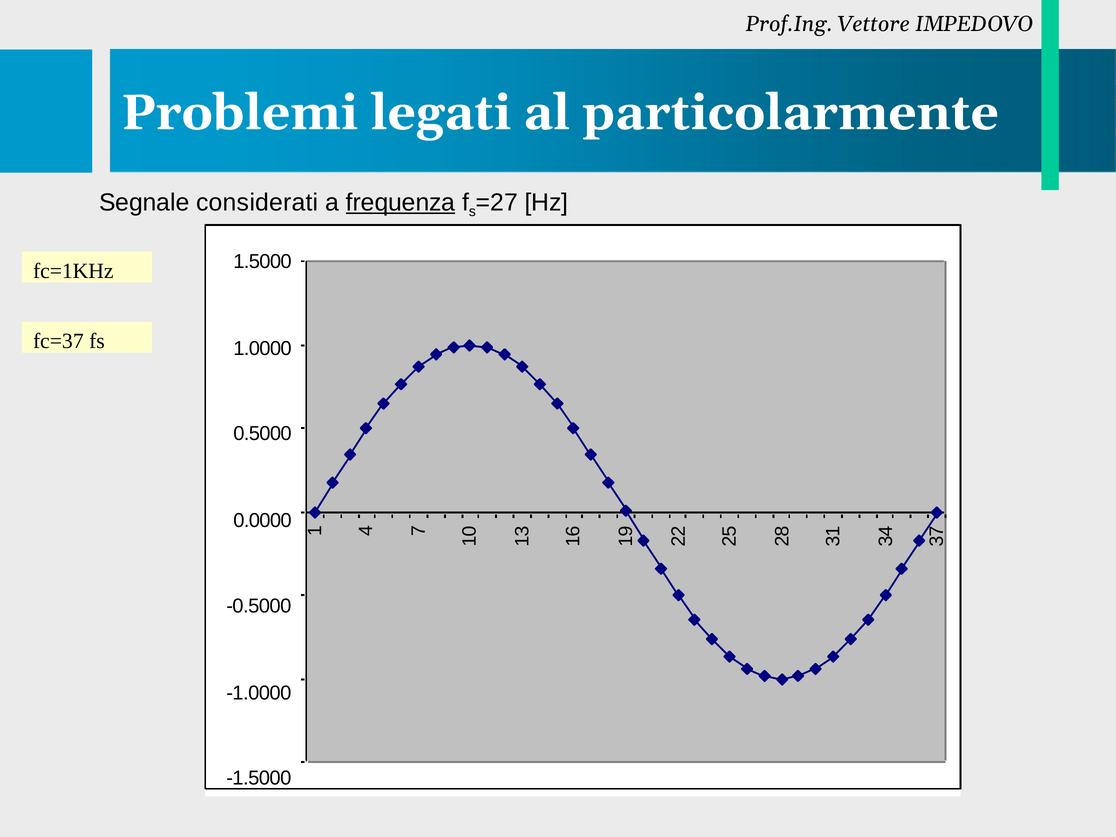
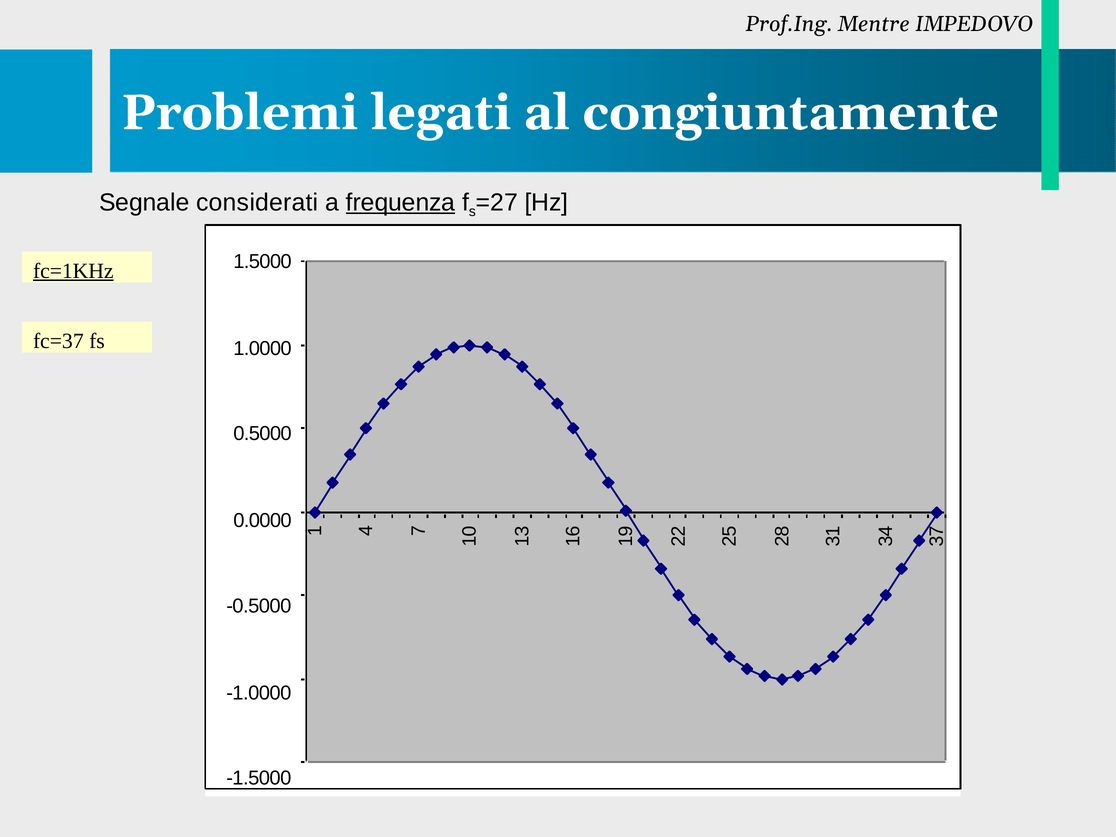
Vettore: Vettore -> Mentre
particolarmente: particolarmente -> congiuntamente
fc=1KHz underline: none -> present
